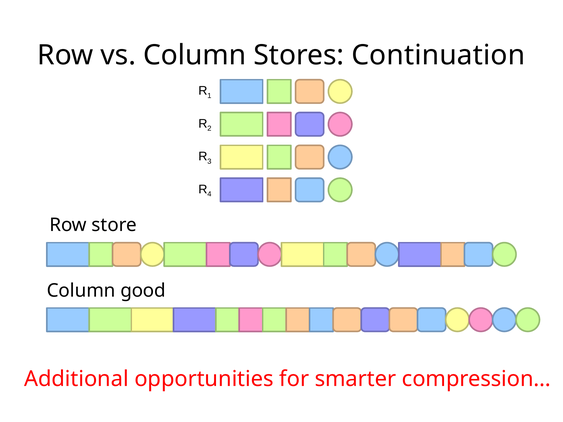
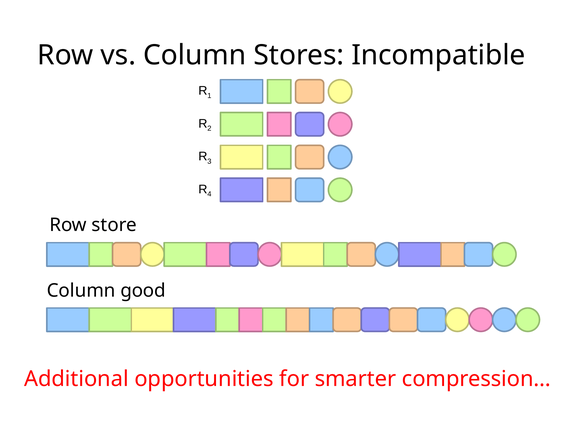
Continuation: Continuation -> Incompatible
